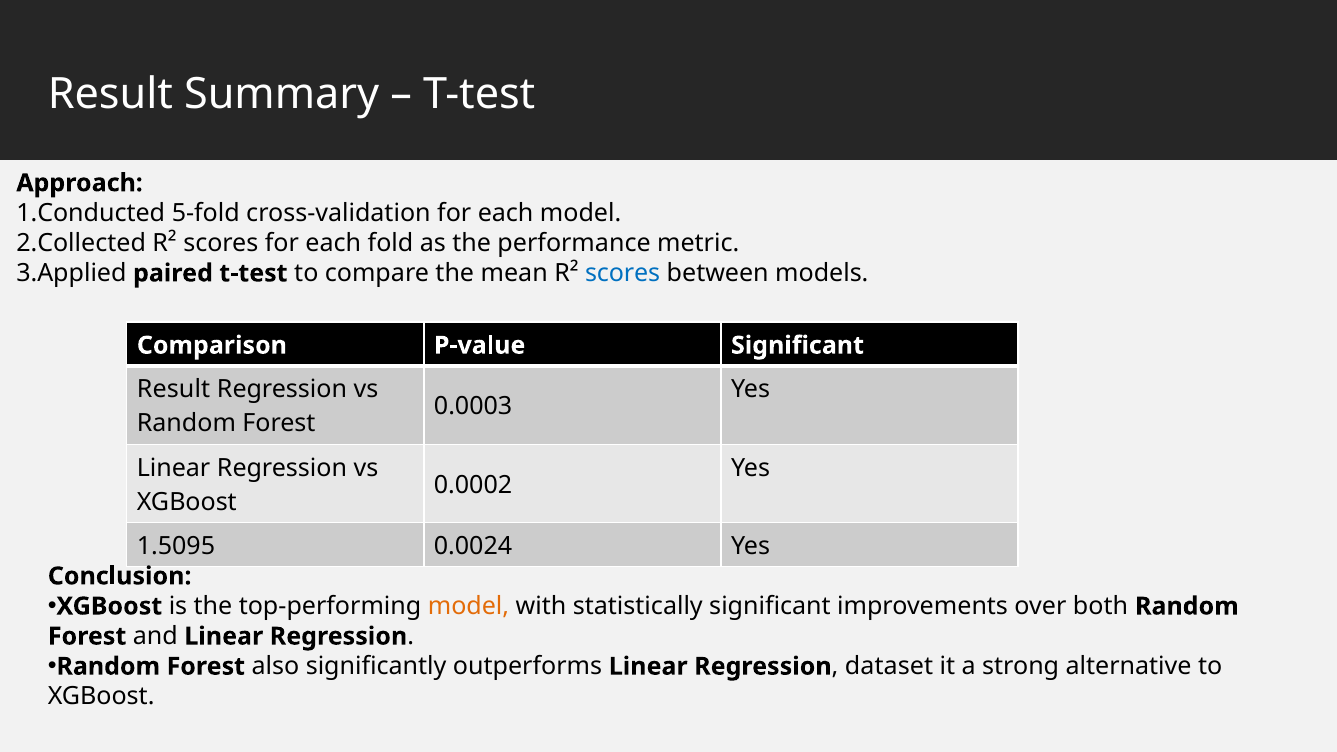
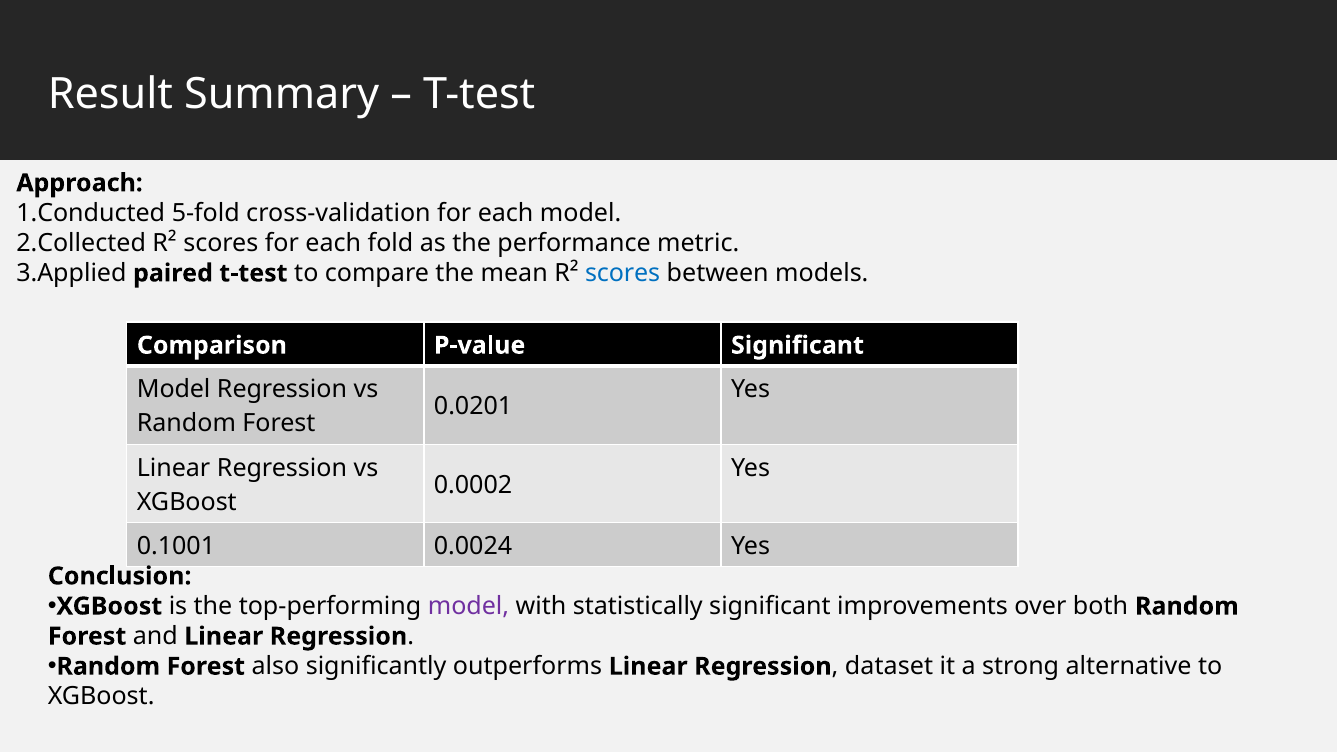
Result at (174, 390): Result -> Model
0.0003: 0.0003 -> 0.0201
1.5095: 1.5095 -> 0.1001
model at (469, 606) colour: orange -> purple
